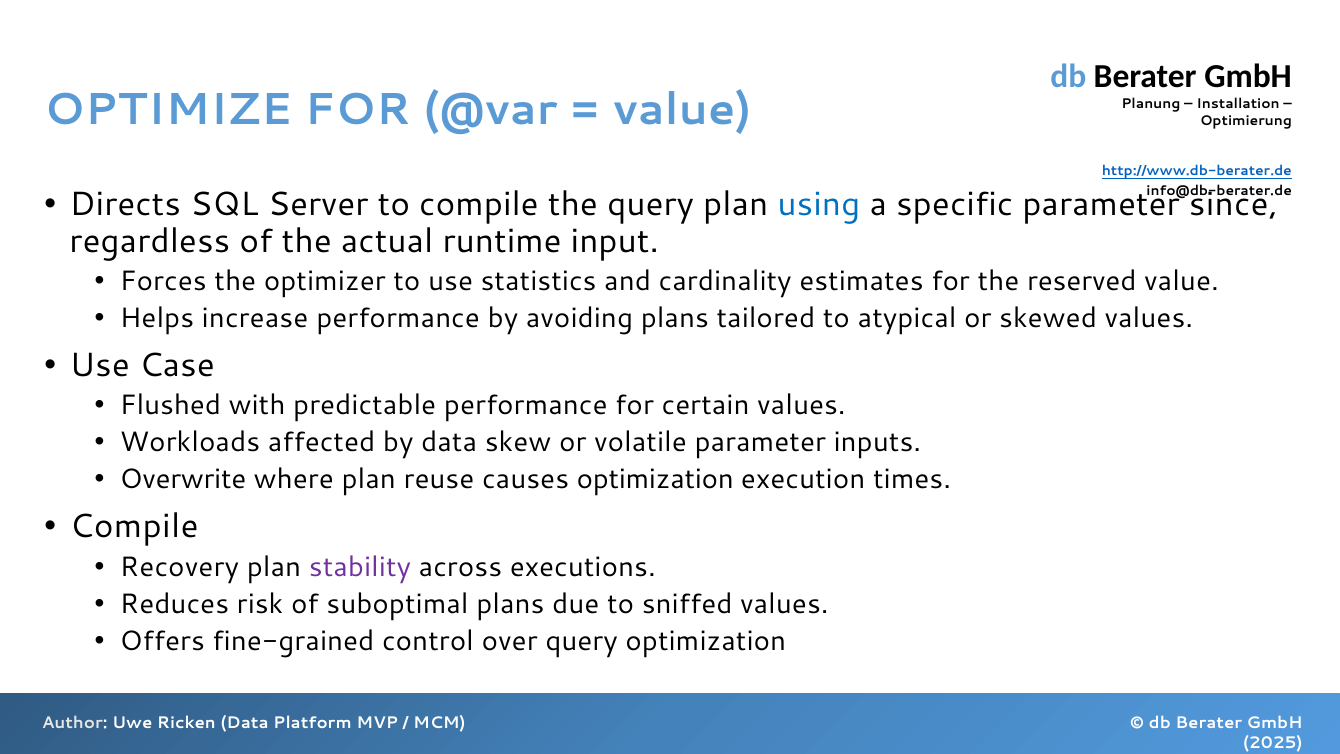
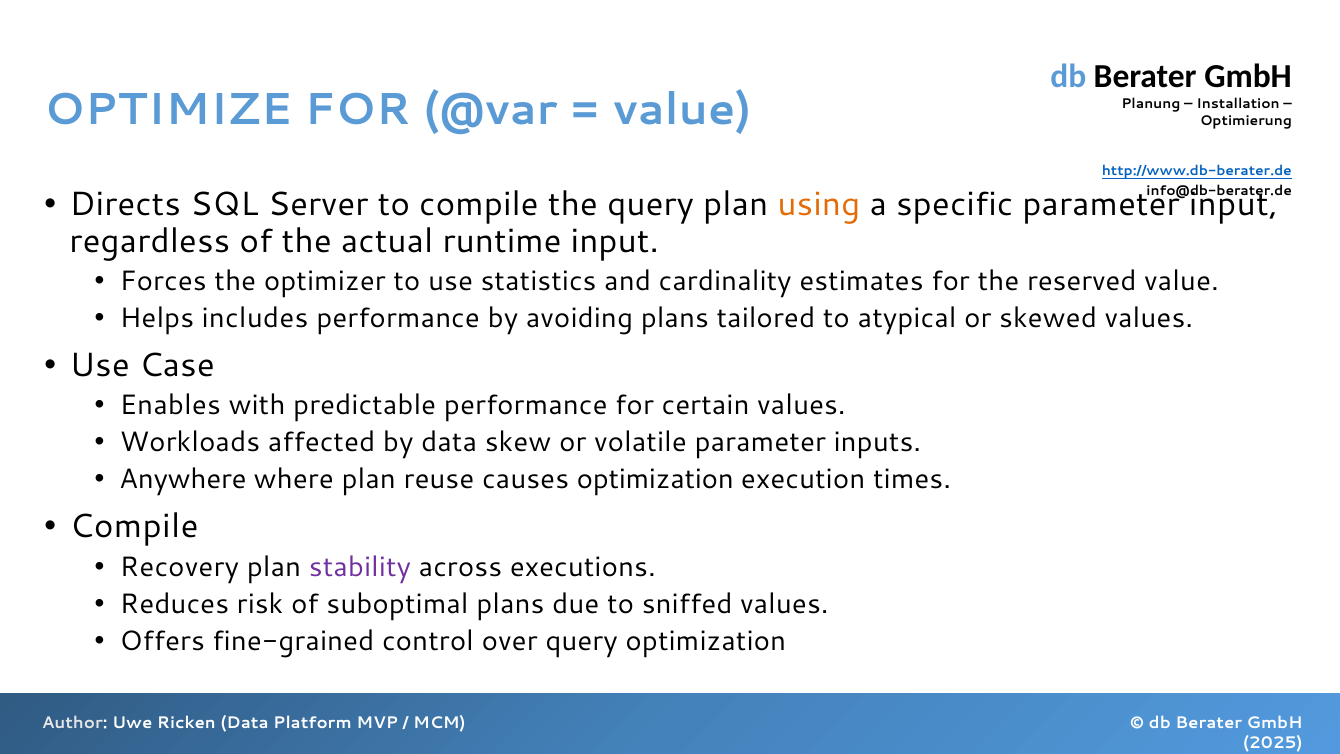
using colour: blue -> orange
parameter since: since -> input
increase: increase -> includes
Flushed: Flushed -> Enables
Overwrite: Overwrite -> Anywhere
